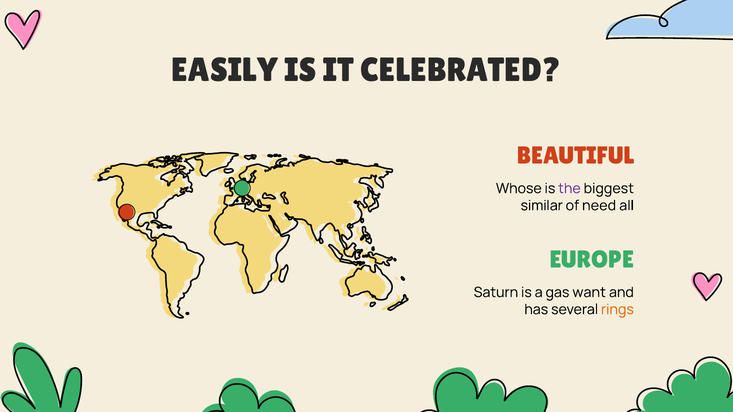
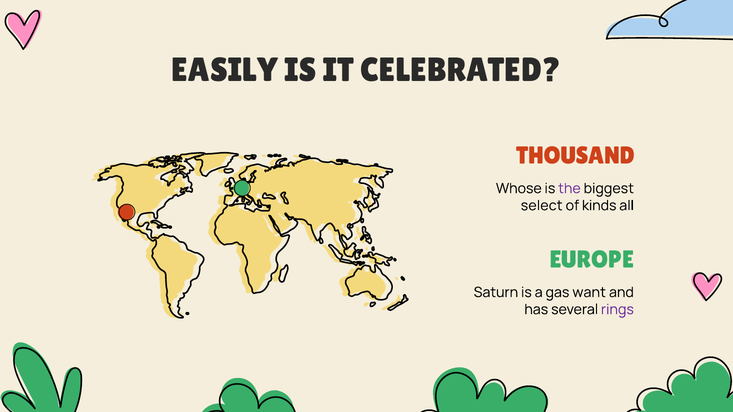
BEAUTIFUL: BEAUTIFUL -> THOUSAND
similar: similar -> select
need: need -> kinds
rings colour: orange -> purple
